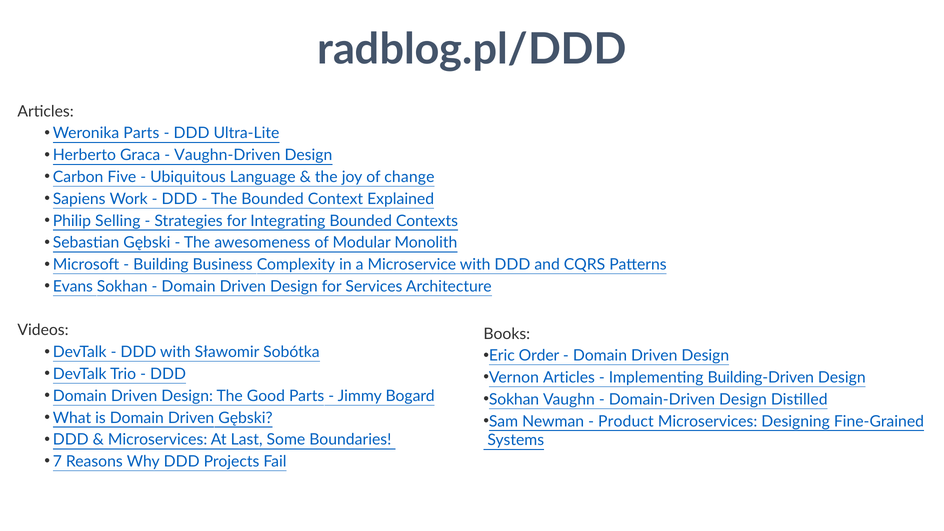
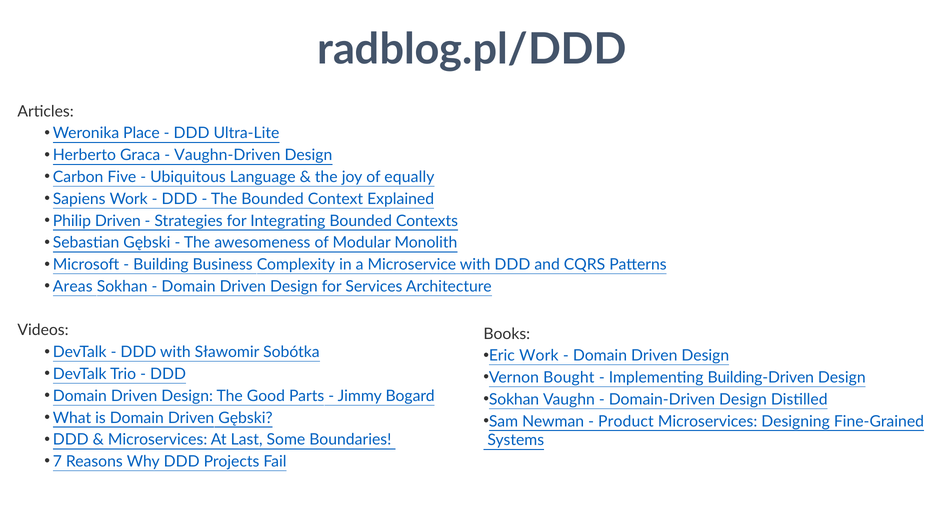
Weronika Parts: Parts -> Place
change: change -> equally
Philip Selling: Selling -> Driven
Evans: Evans -> Areas
Eric Order: Order -> Work
Vernon Articles: Articles -> Bought
